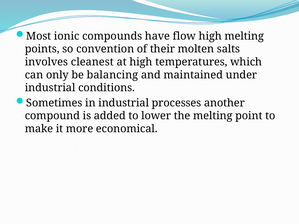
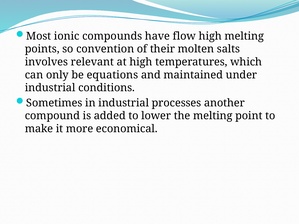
cleanest: cleanest -> relevant
balancing: balancing -> equations
